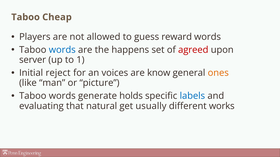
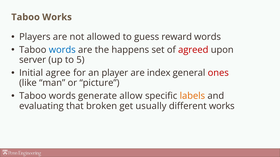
Taboo Cheap: Cheap -> Works
1: 1 -> 5
reject: reject -> agree
voices: voices -> player
know: know -> index
ones colour: orange -> red
holds: holds -> allow
labels colour: blue -> orange
natural: natural -> broken
